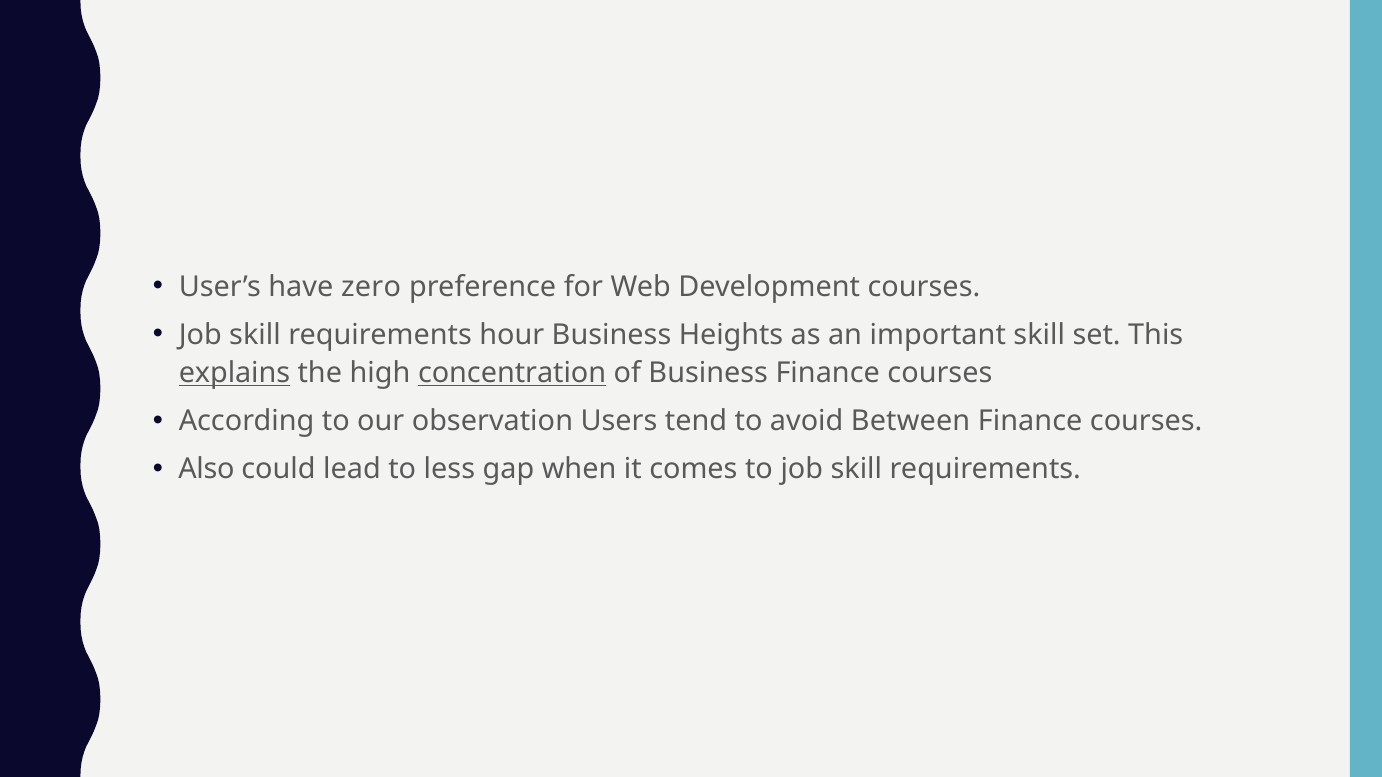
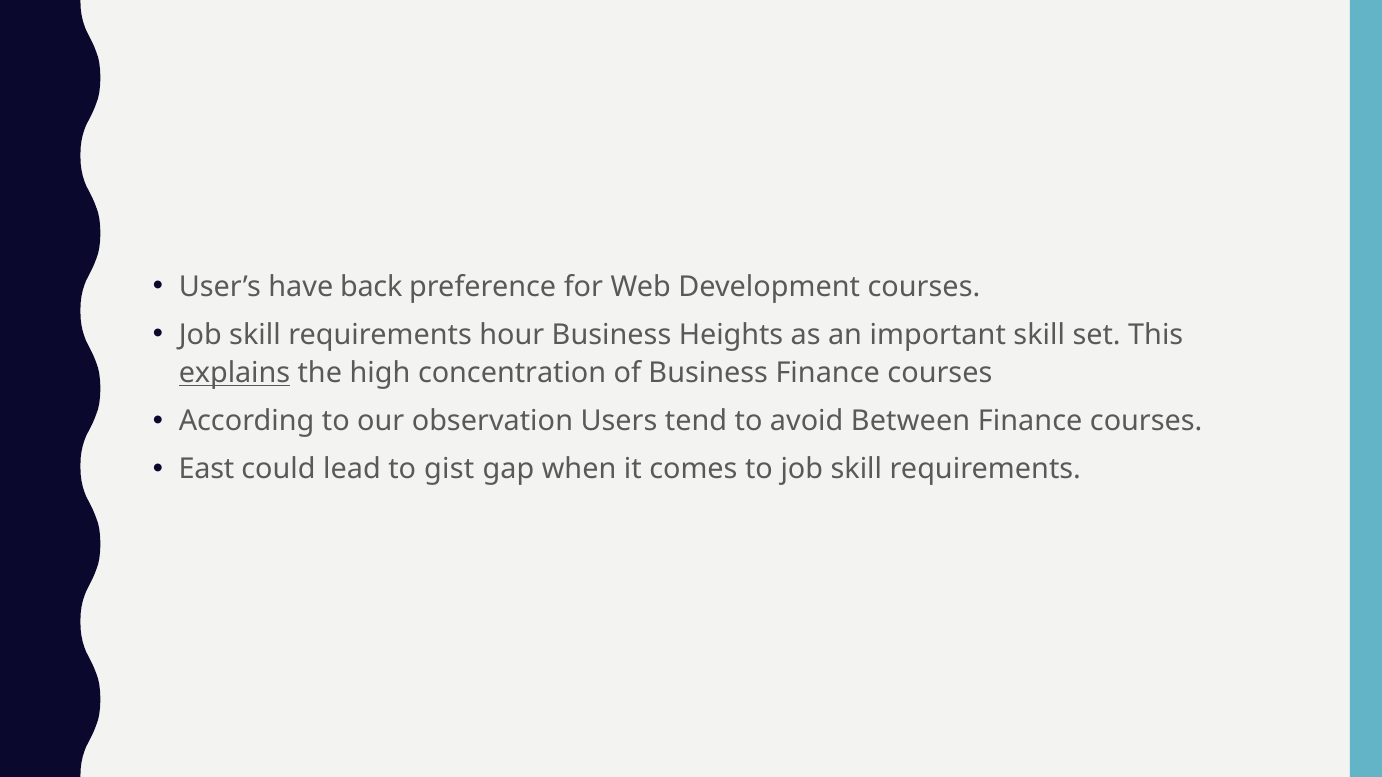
zero: zero -> back
concentration underline: present -> none
Also: Also -> East
less: less -> gist
